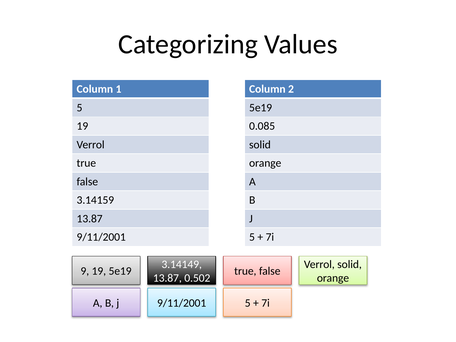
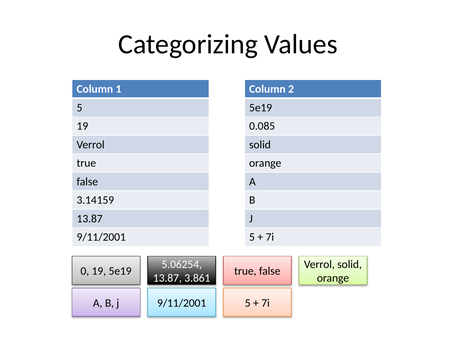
3.14149: 3.14149 -> 5.06254
9: 9 -> 0
0.502: 0.502 -> 3.861
